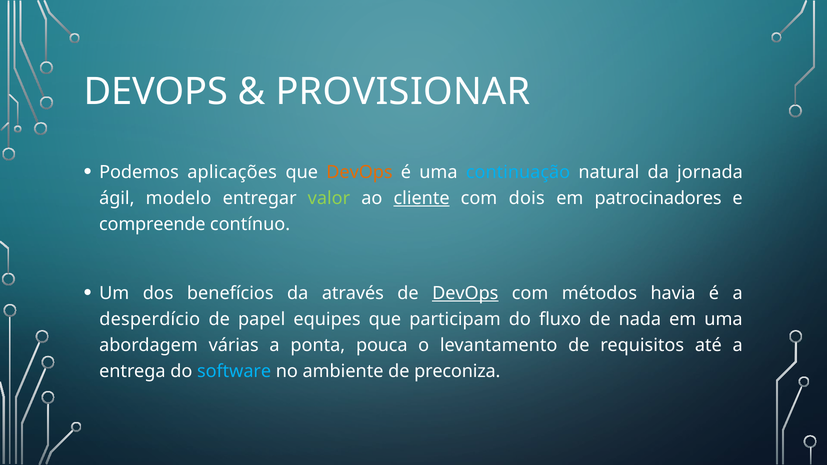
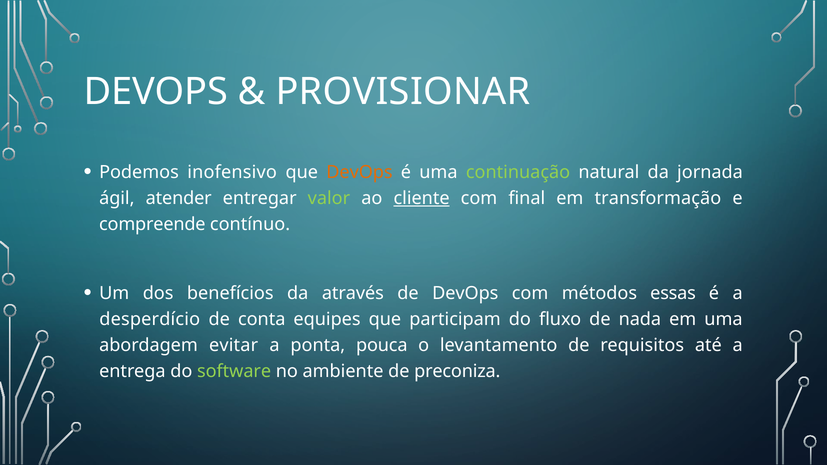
aplicações: aplicações -> inofensivo
continuação colour: light blue -> light green
modelo: modelo -> atender
dois: dois -> final
patrocinadores: patrocinadores -> transformação
DevOps at (465, 294) underline: present -> none
havia: havia -> essas
papel: papel -> conta
várias: várias -> evitar
software colour: light blue -> light green
